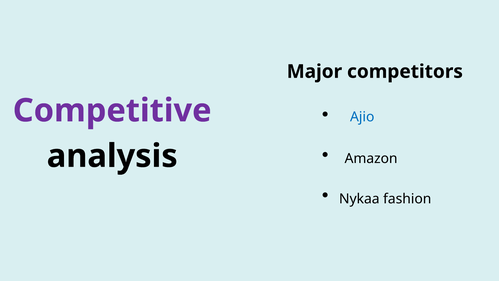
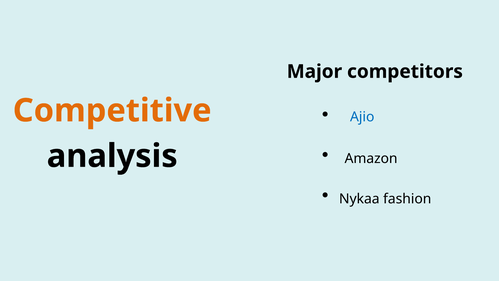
Competitive colour: purple -> orange
